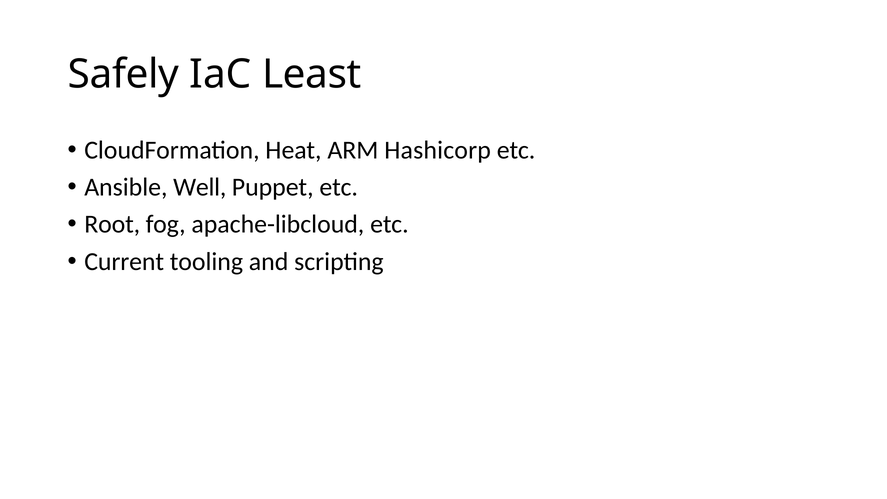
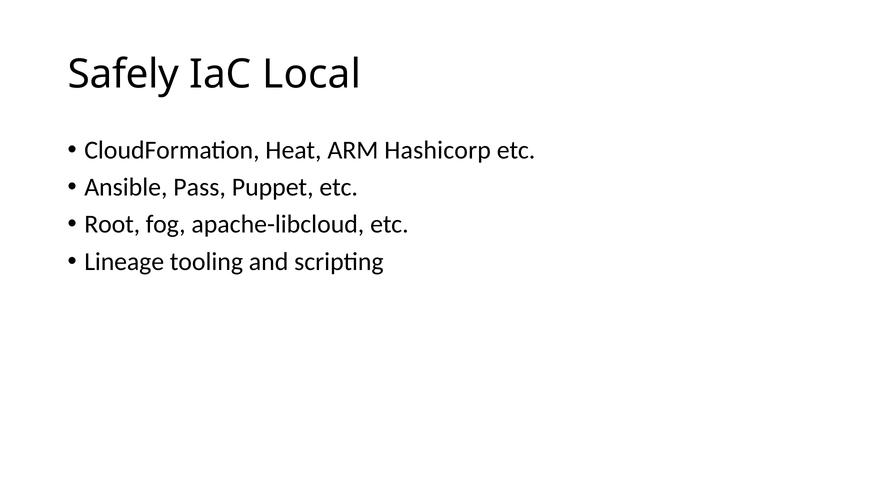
Least: Least -> Local
Well: Well -> Pass
Current: Current -> Lineage
